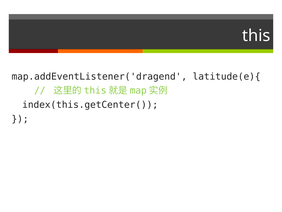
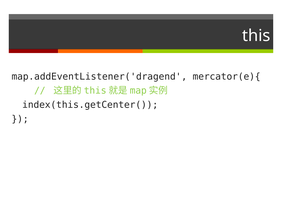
latitude(e){: latitude(e){ -> mercator(e){
